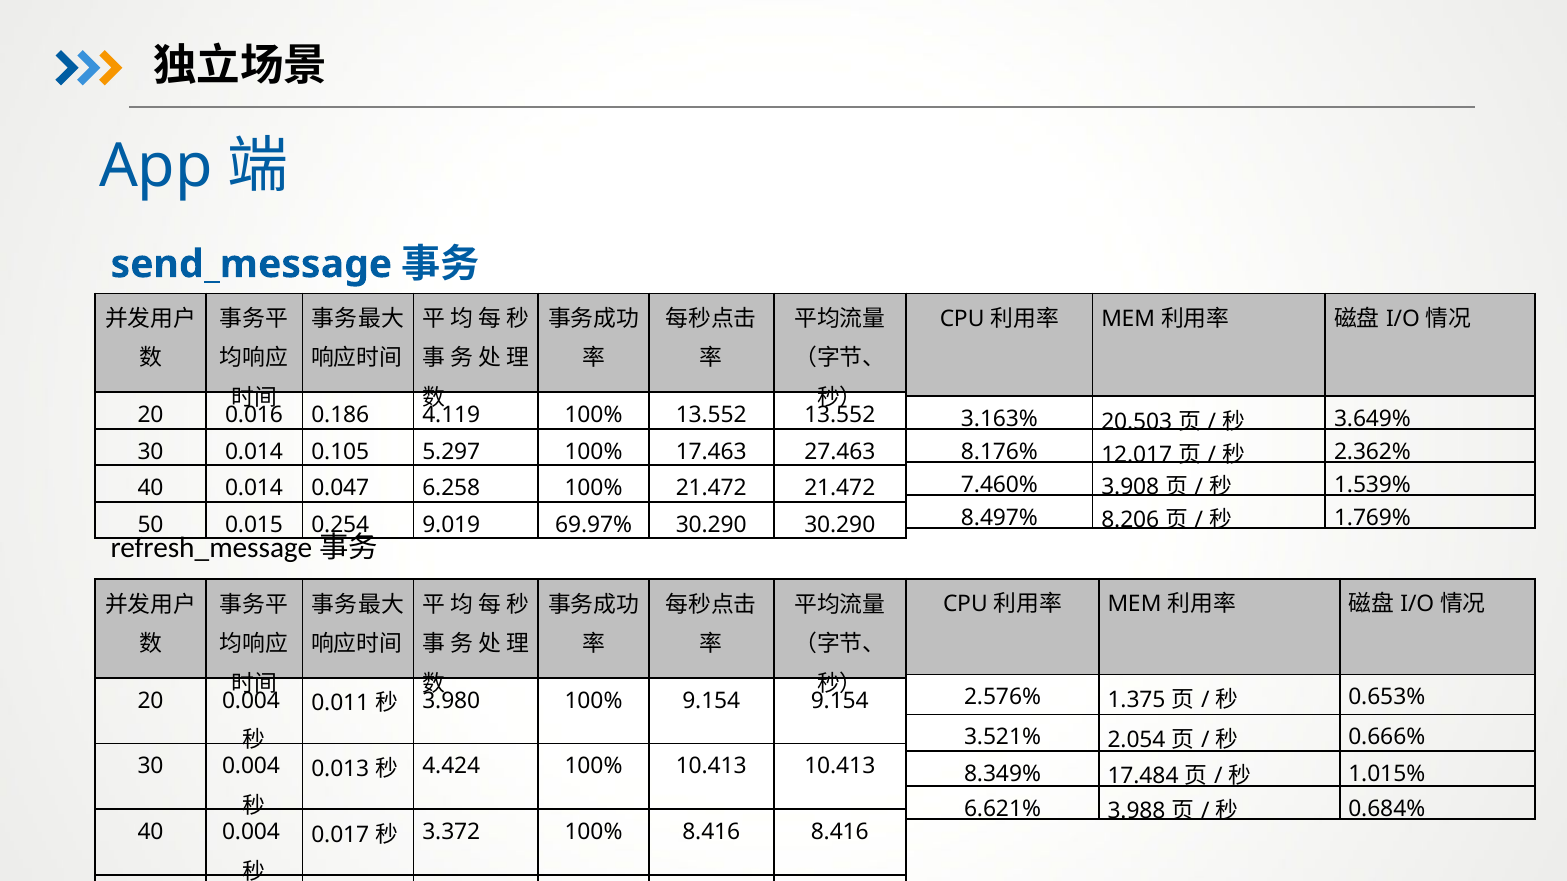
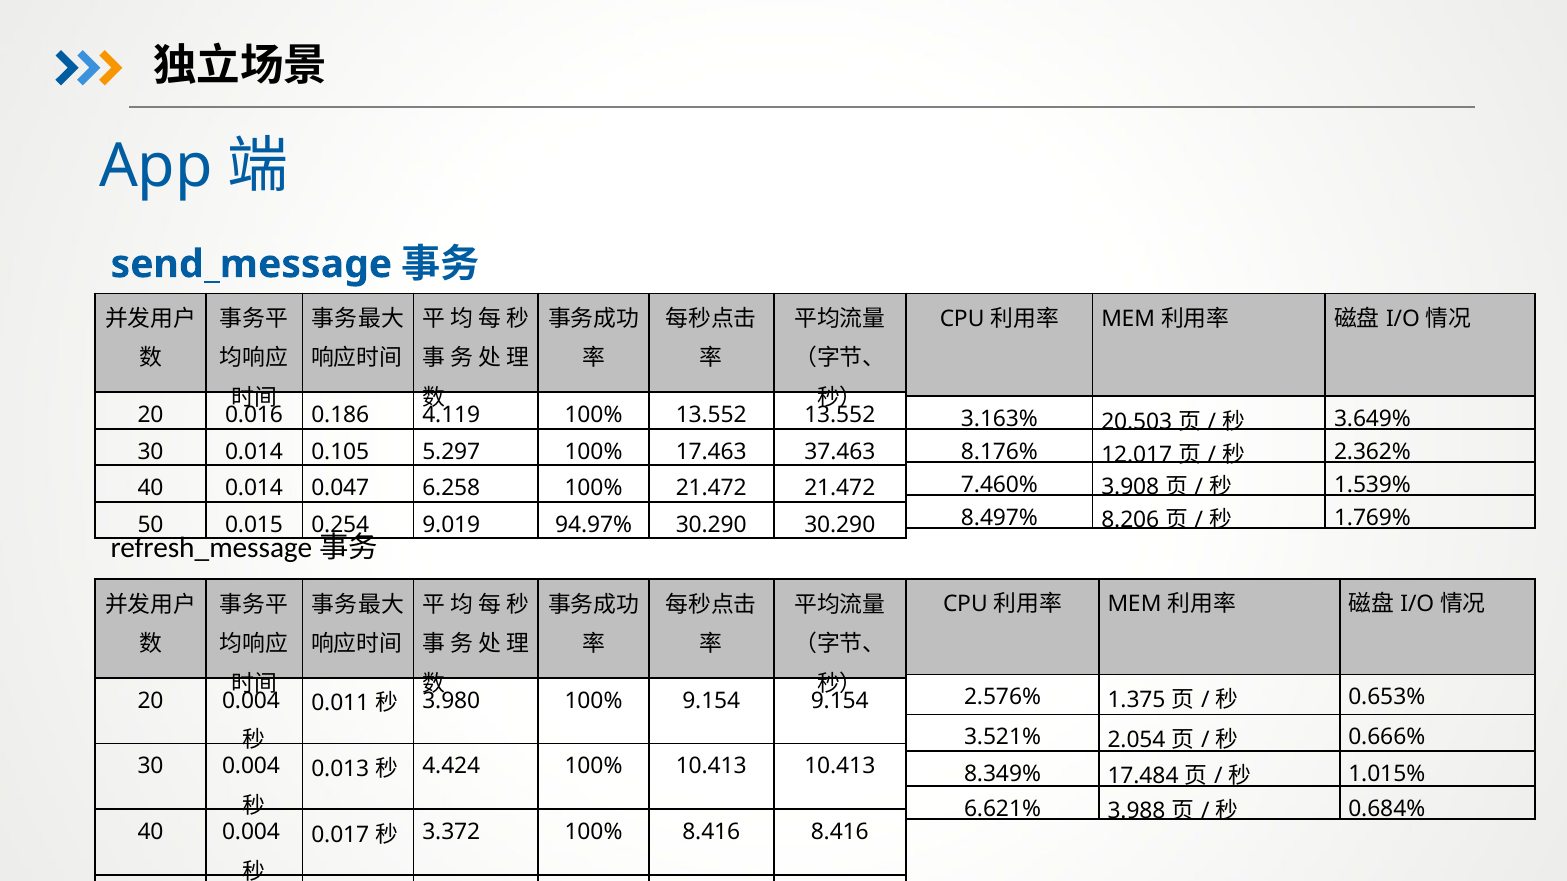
27.463: 27.463 -> 37.463
69.97%: 69.97% -> 94.97%
